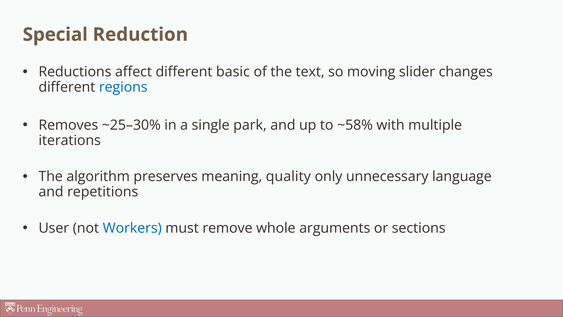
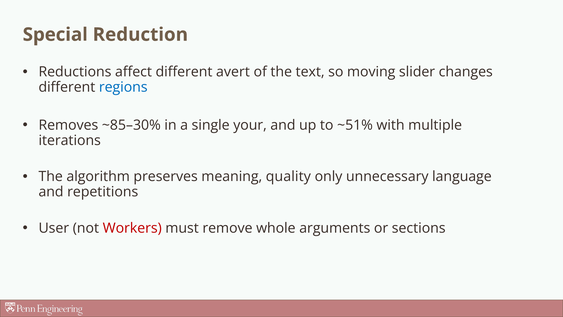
basic: basic -> avert
~25–30%: ~25–30% -> ~85–30%
park: park -> your
~58%: ~58% -> ~51%
Workers colour: blue -> red
